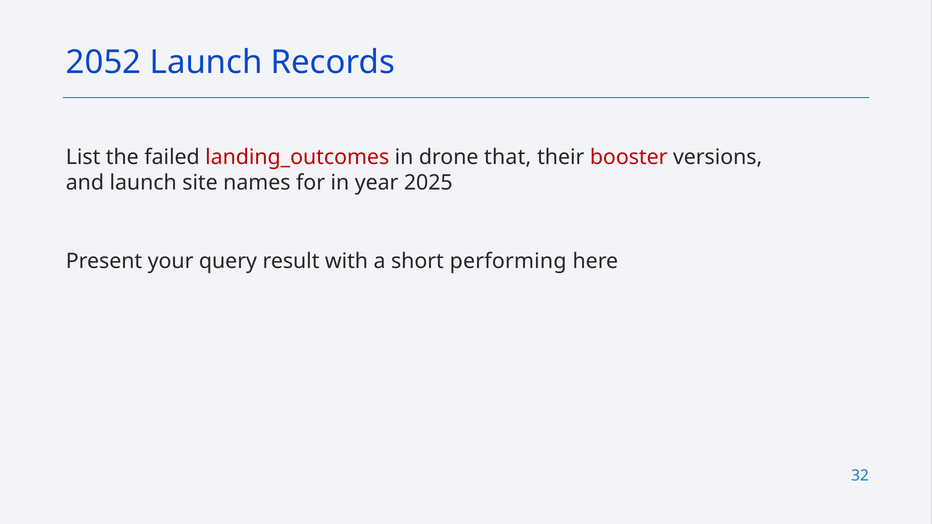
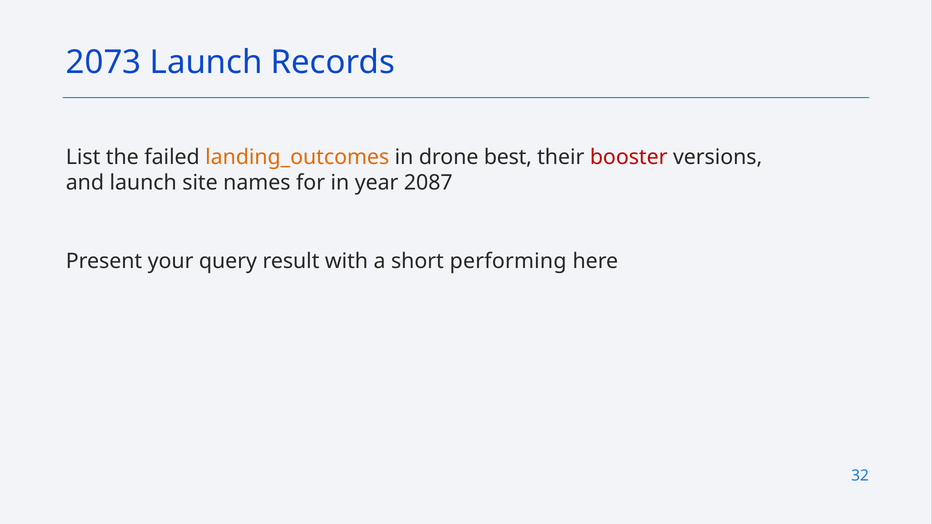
2052: 2052 -> 2073
landing_outcomes colour: red -> orange
that: that -> best
2025: 2025 -> 2087
